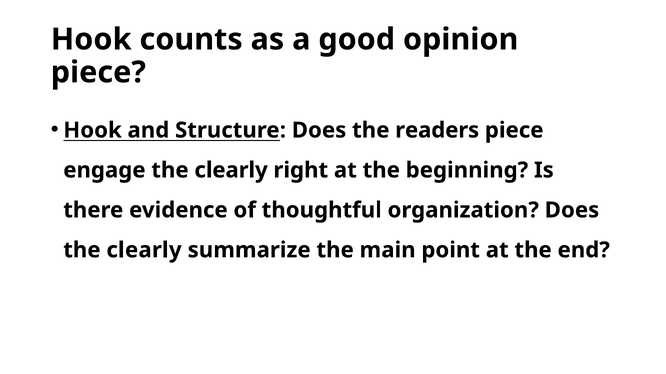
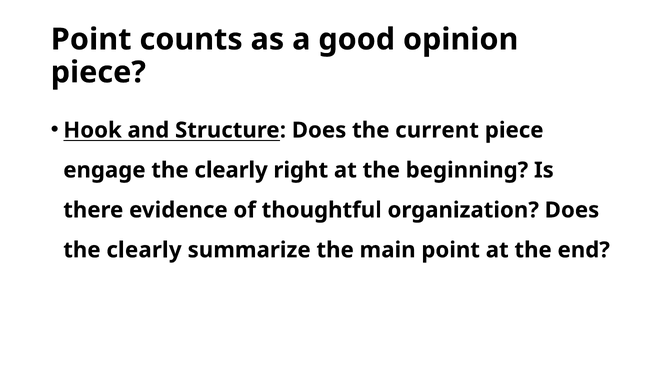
Hook at (91, 39): Hook -> Point
readers: readers -> current
